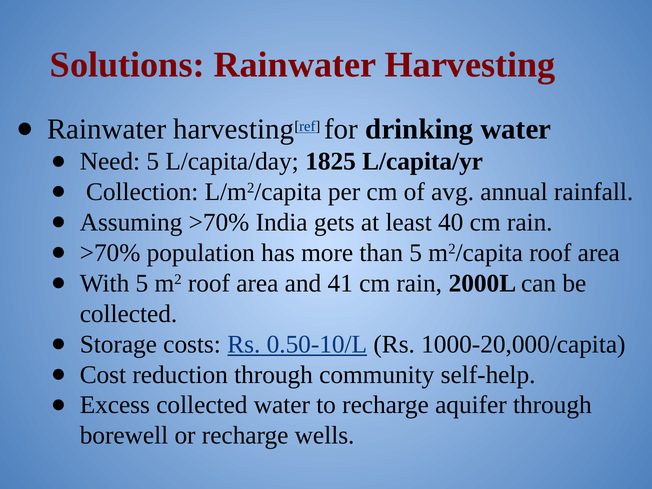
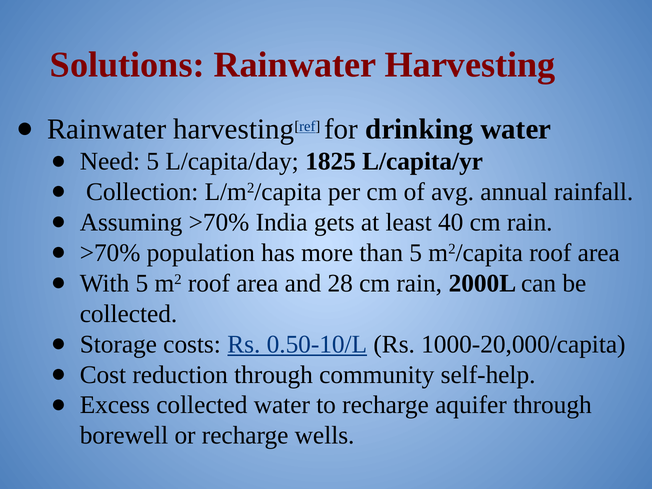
41: 41 -> 28
